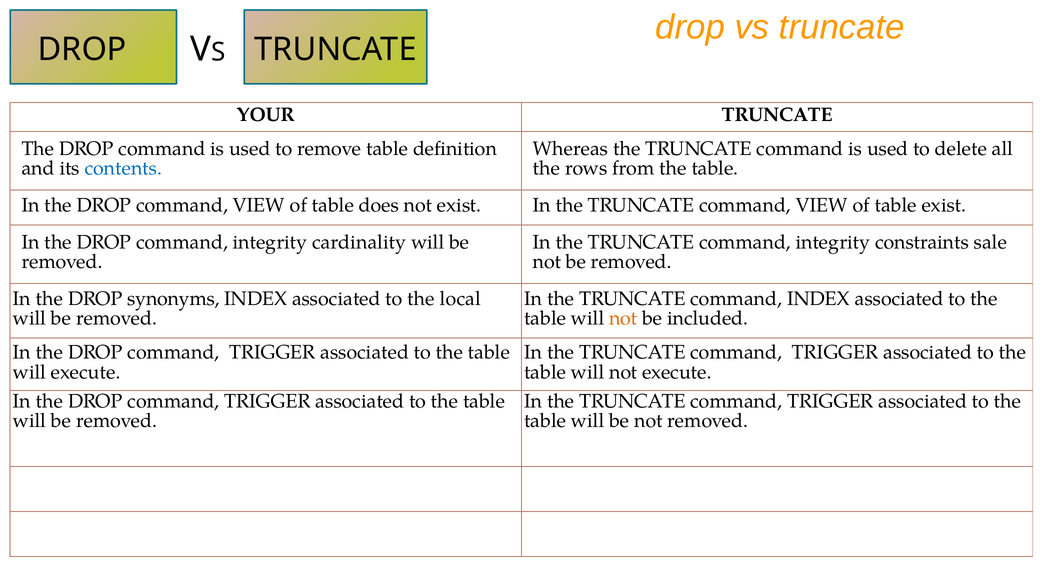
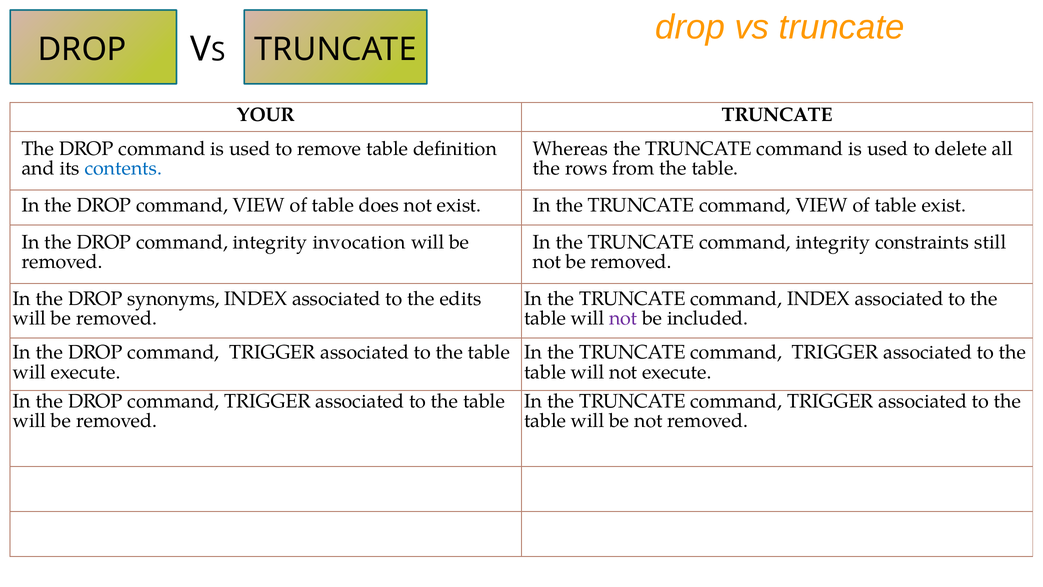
cardinality: cardinality -> invocation
sale: sale -> still
local: local -> edits
not at (623, 318) colour: orange -> purple
